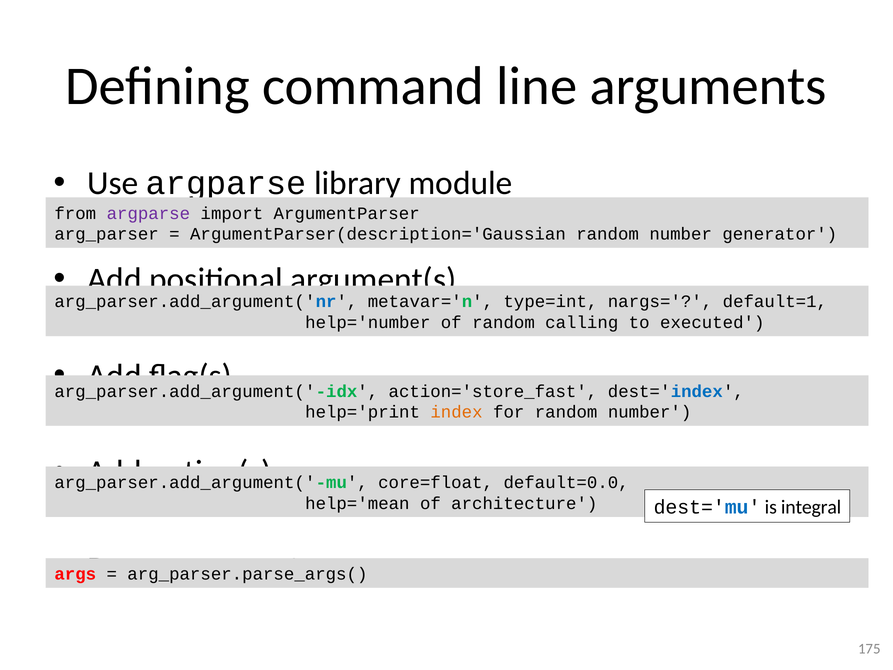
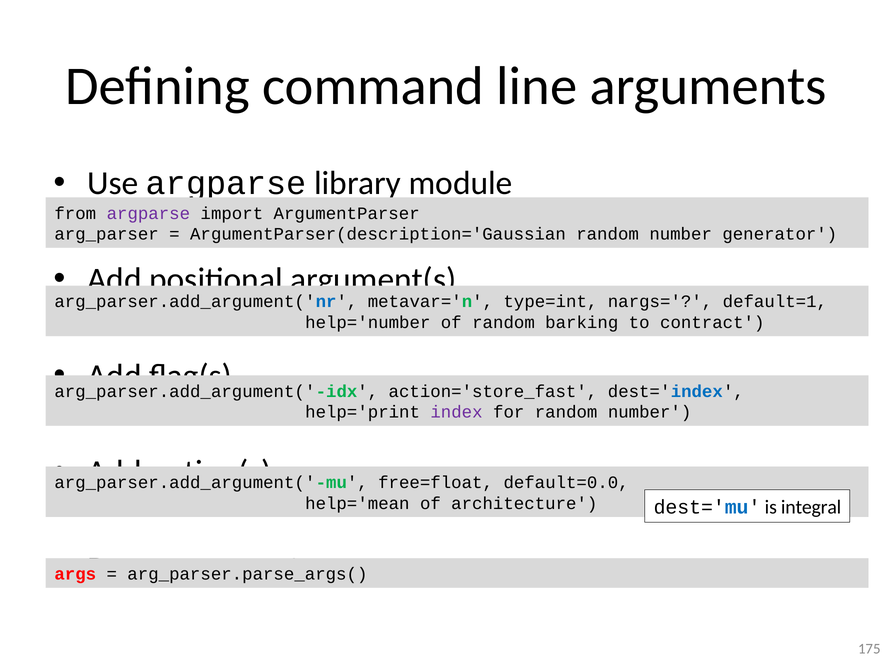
calling: calling -> barking
executed: executed -> contract
index colour: orange -> purple
core=float: core=float -> free=float
